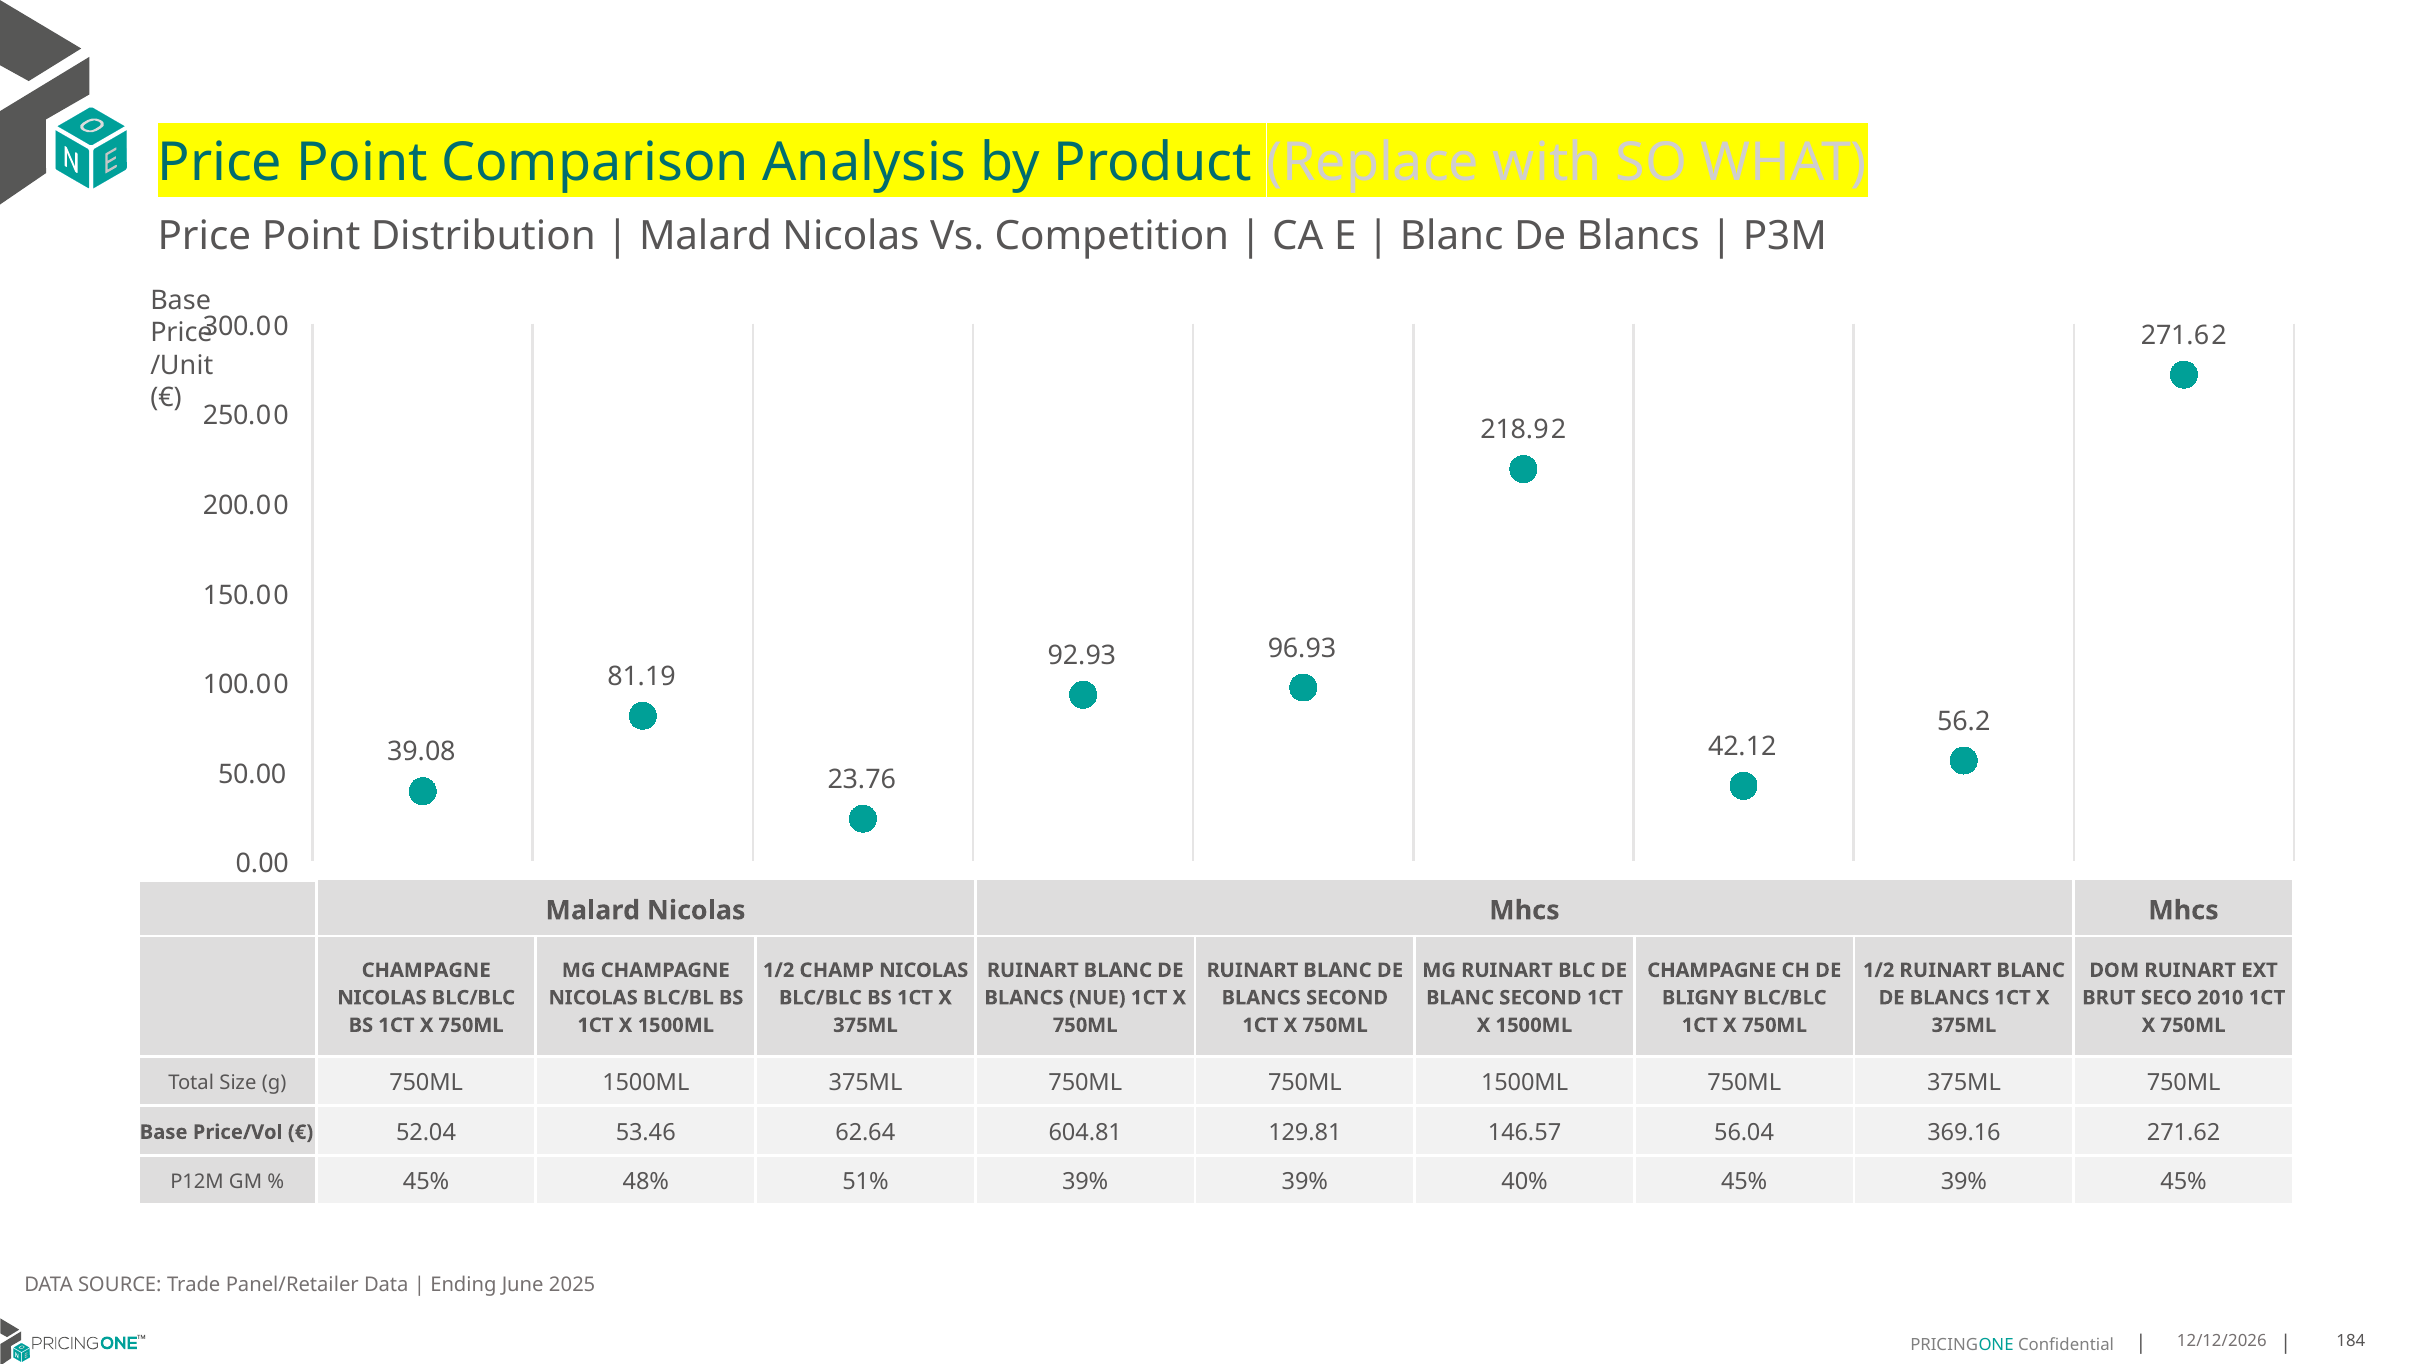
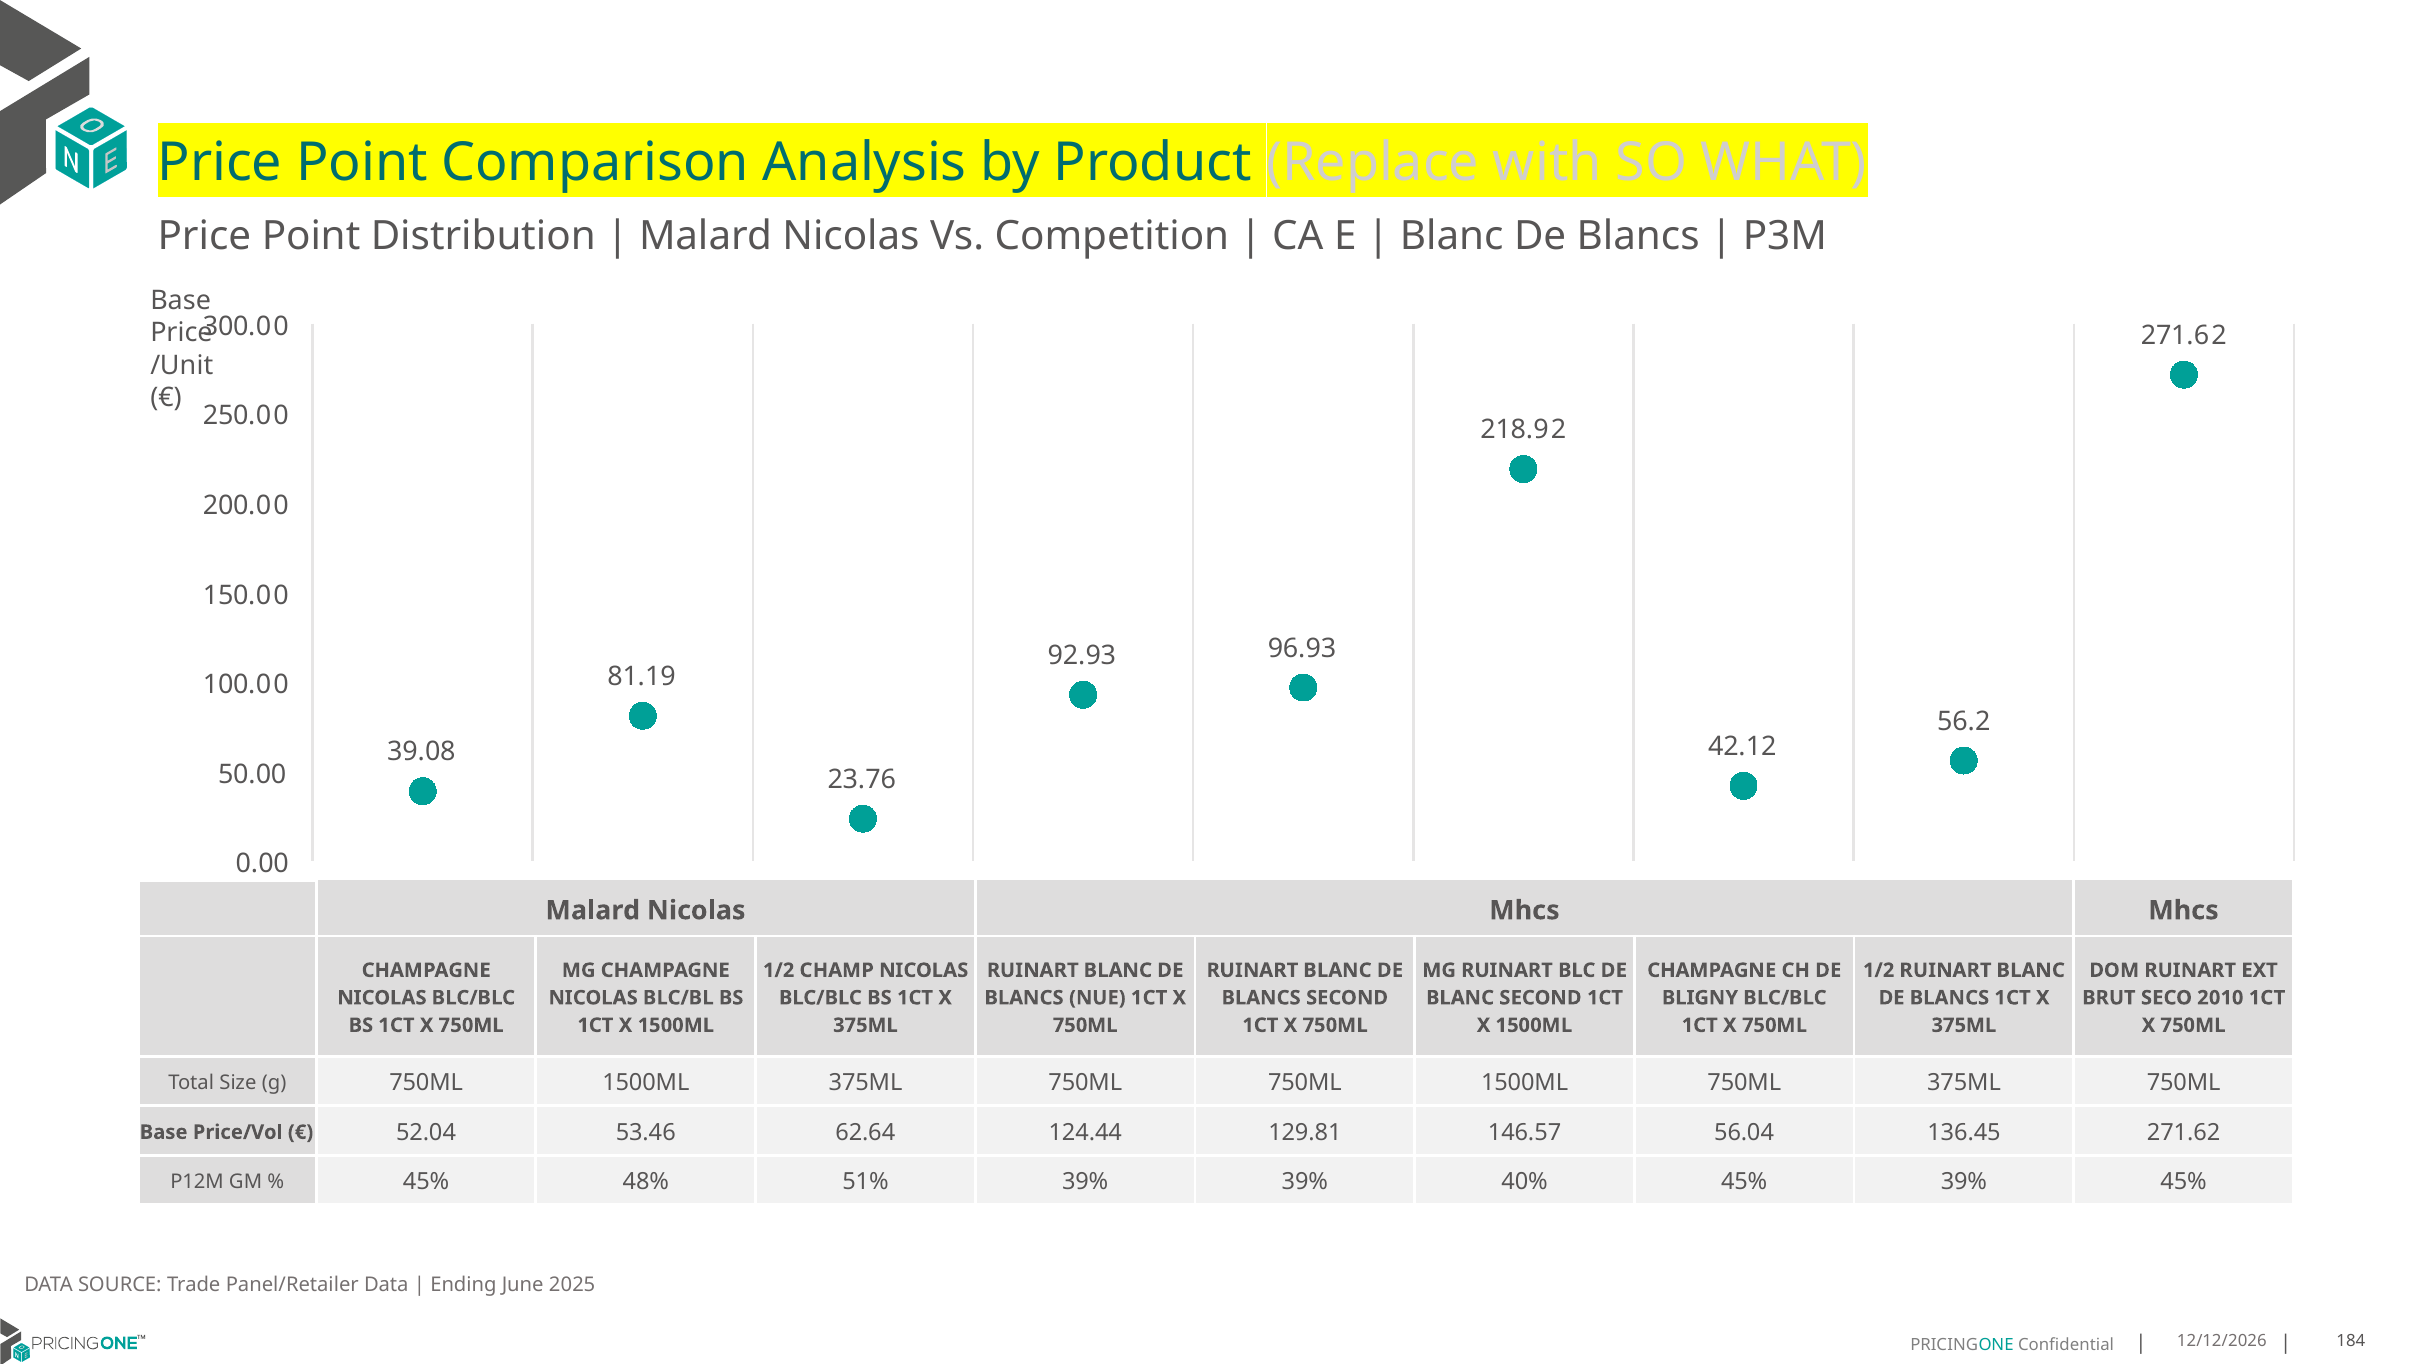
604.81: 604.81 -> 124.44
369.16: 369.16 -> 136.45
